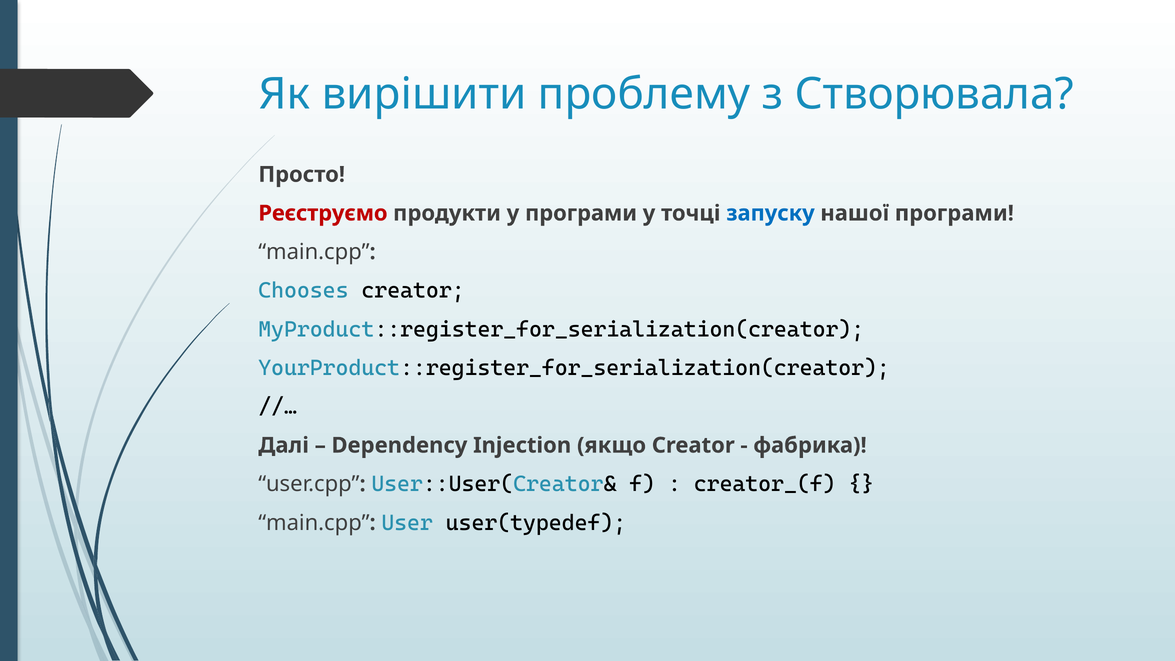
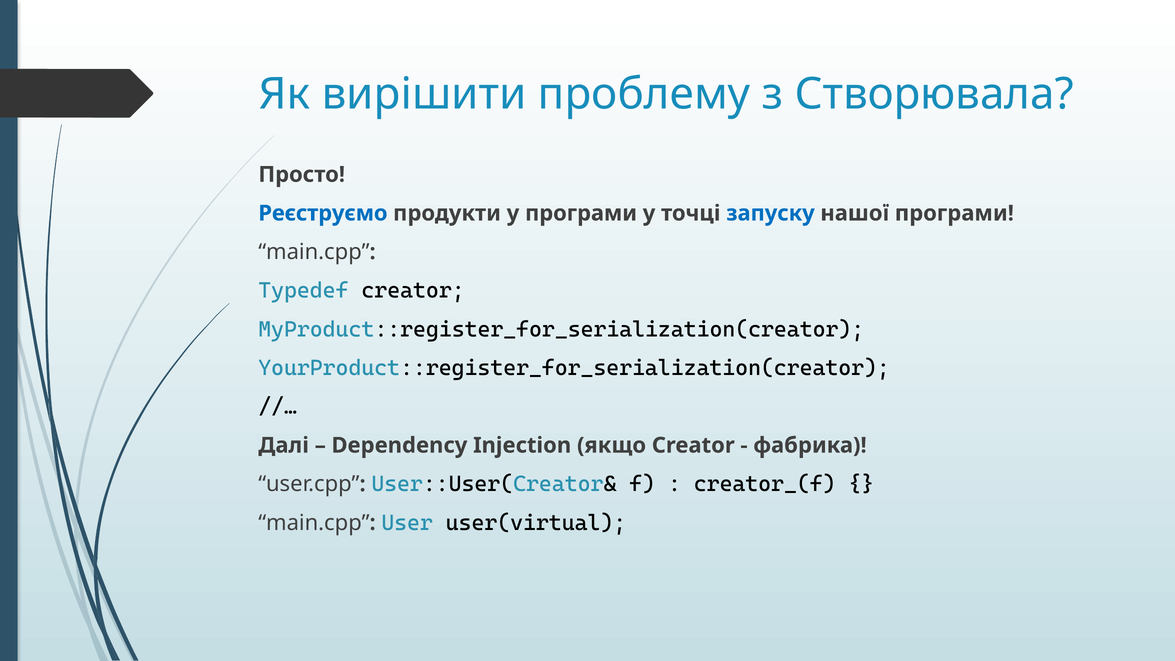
Реєструємо colour: red -> blue
Chooses: Chooses -> Typedef
user(typedef: user(typedef -> user(virtual
